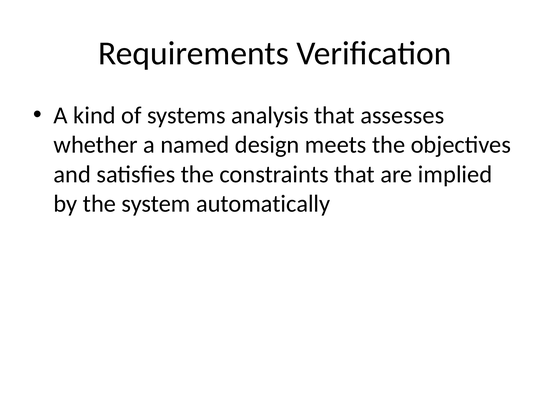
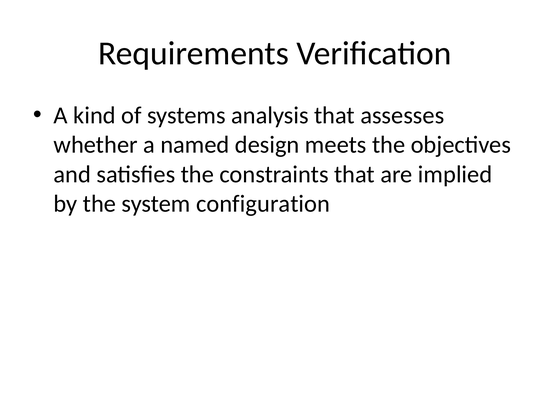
automatically: automatically -> configuration
